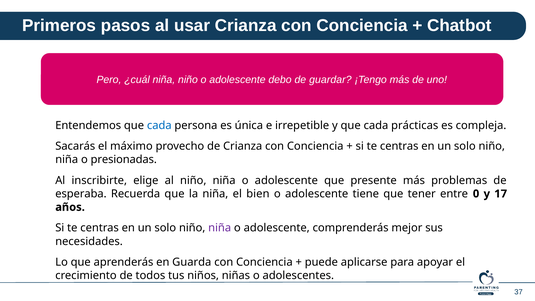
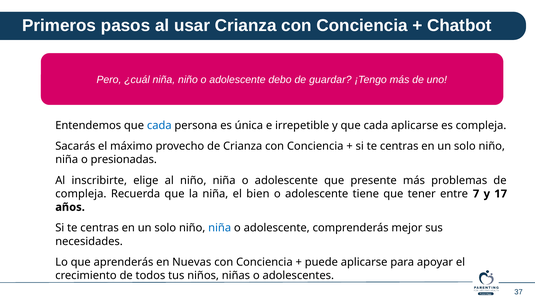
cada prácticas: prácticas -> aplicarse
esperaba at (81, 194): esperaba -> compleja
0: 0 -> 7
niña at (220, 228) colour: purple -> blue
Guarda: Guarda -> Nuevas
